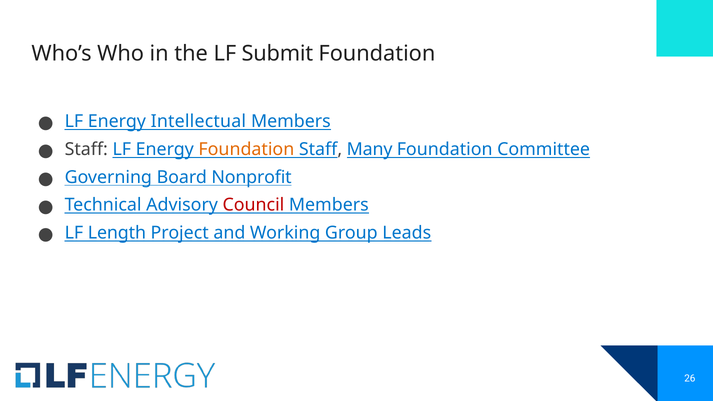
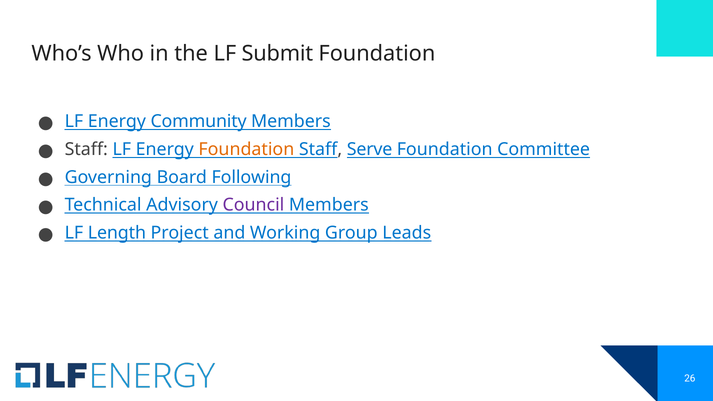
Intellectual: Intellectual -> Community
Many: Many -> Serve
Nonprofit: Nonprofit -> Following
Council colour: red -> purple
